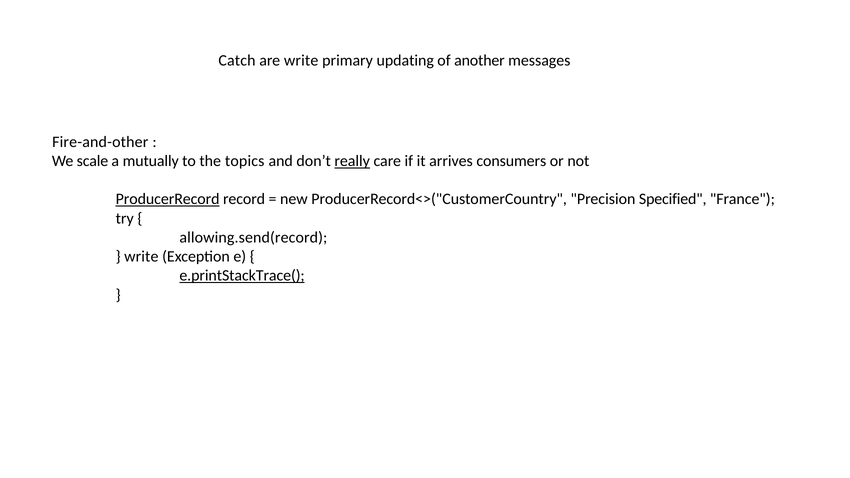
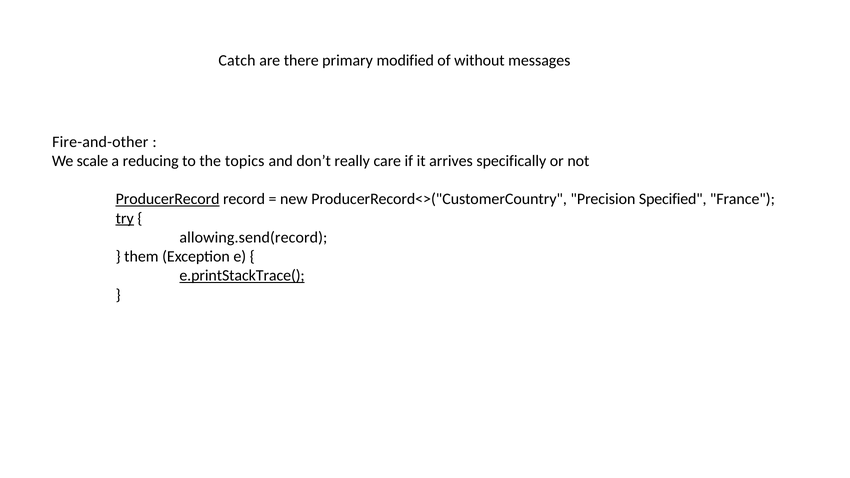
are write: write -> there
updating: updating -> modified
another: another -> without
mutually: mutually -> reducing
really underline: present -> none
consumers: consumers -> specifically
try underline: none -> present
write at (141, 257): write -> them
